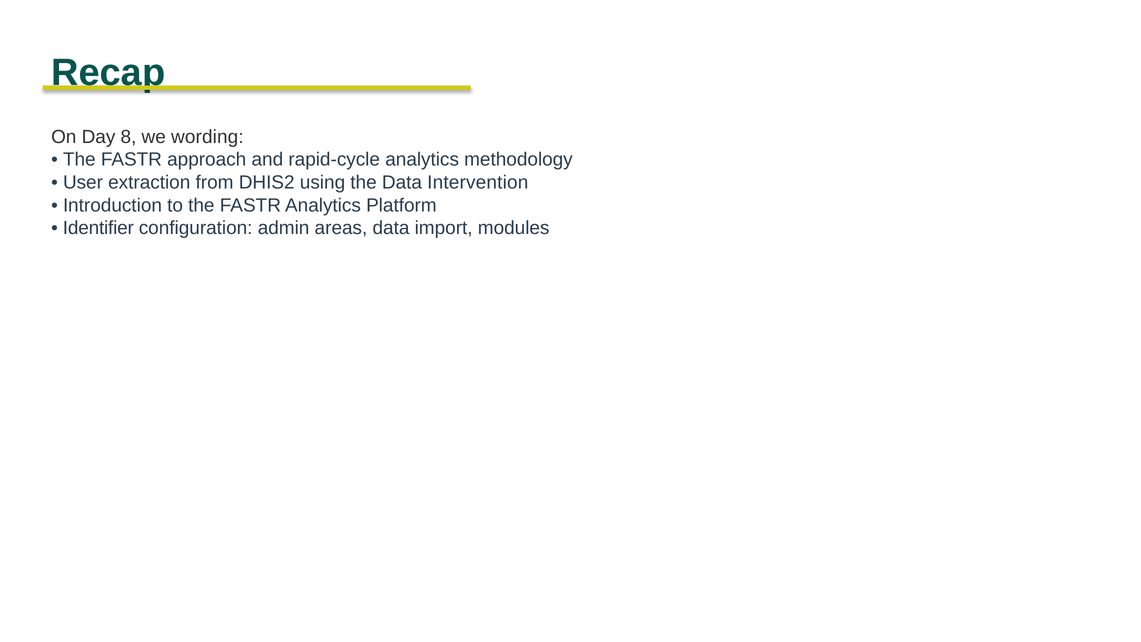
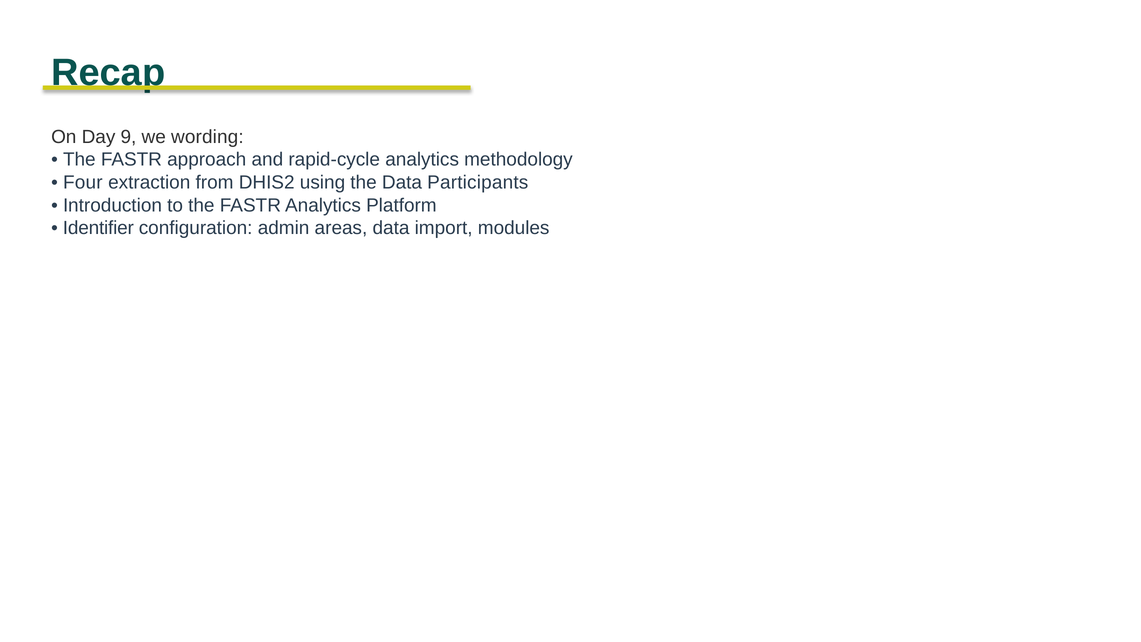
8: 8 -> 9
User: User -> Four
Intervention: Intervention -> Participants
